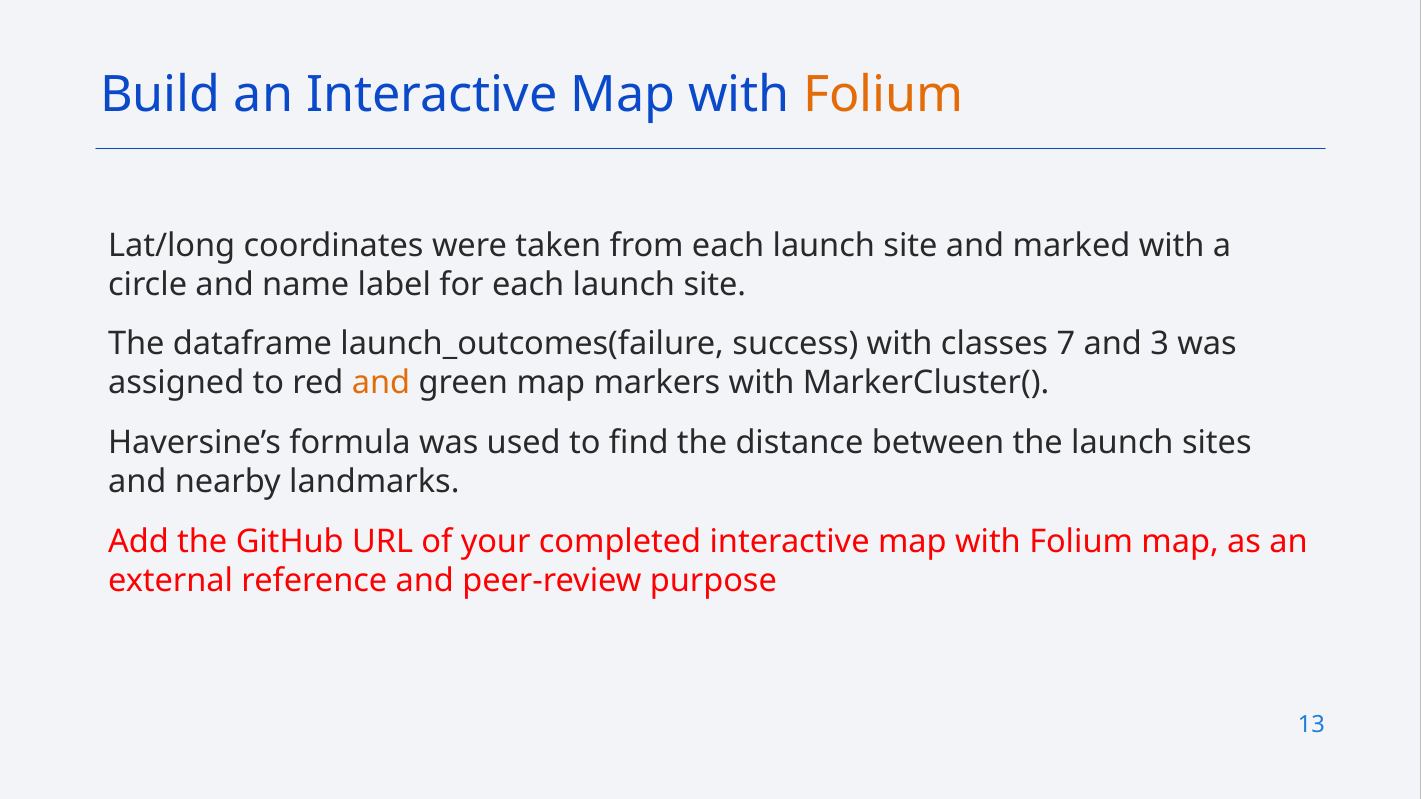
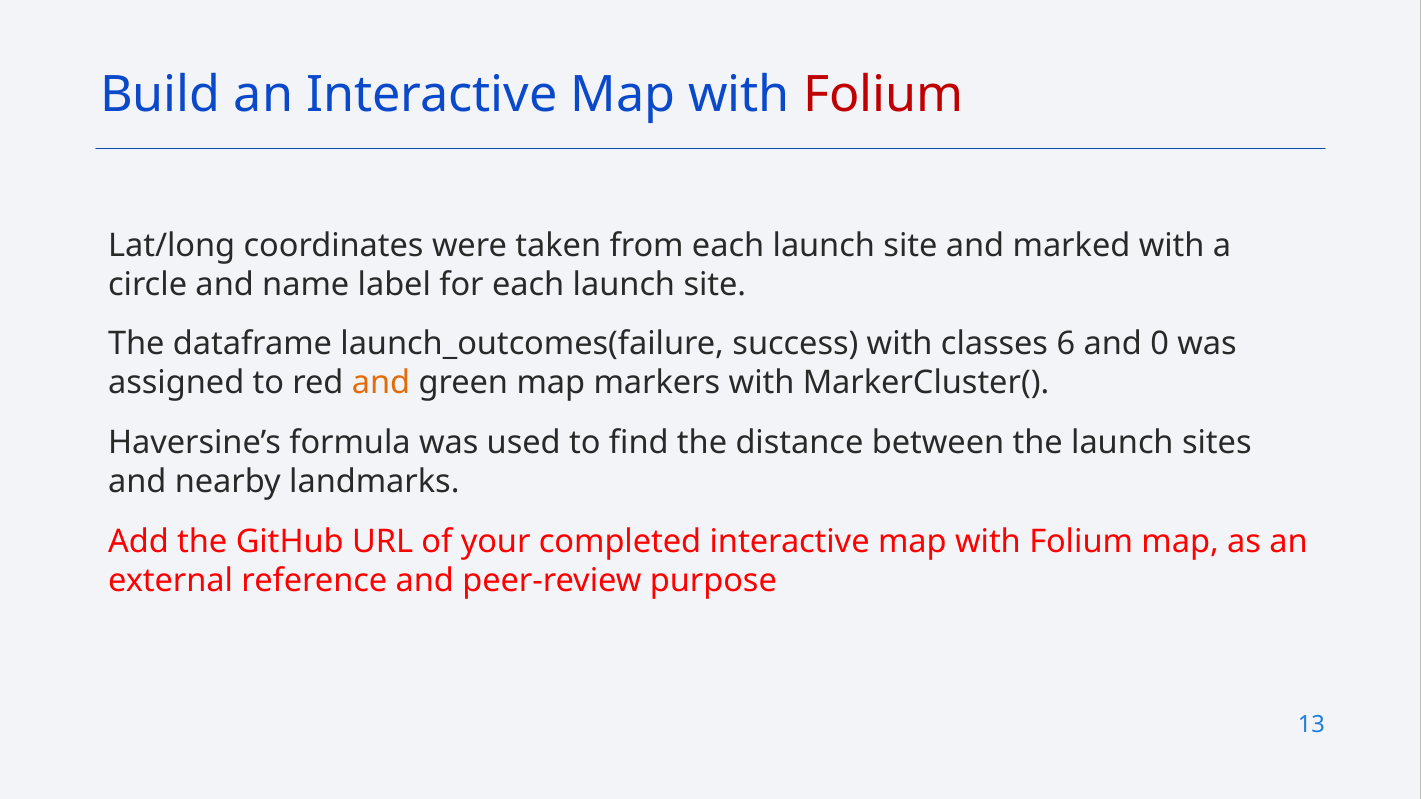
Folium at (883, 95) colour: orange -> red
7: 7 -> 6
3: 3 -> 0
